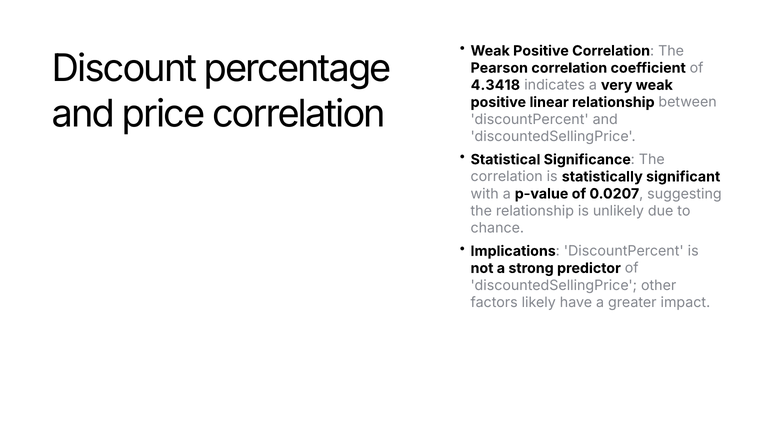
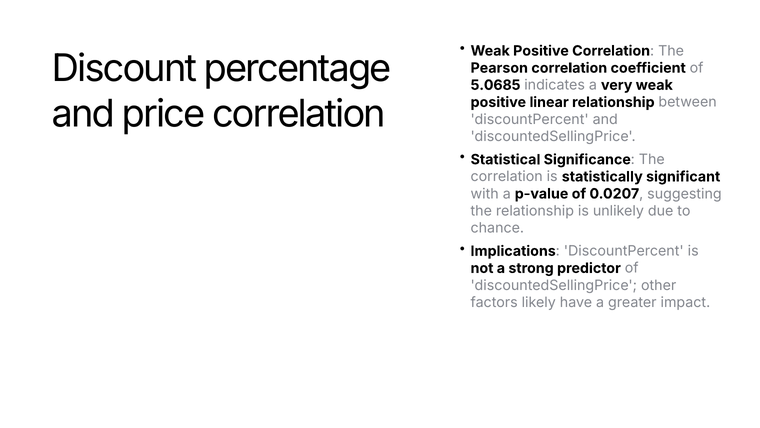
4.3418: 4.3418 -> 5.0685
